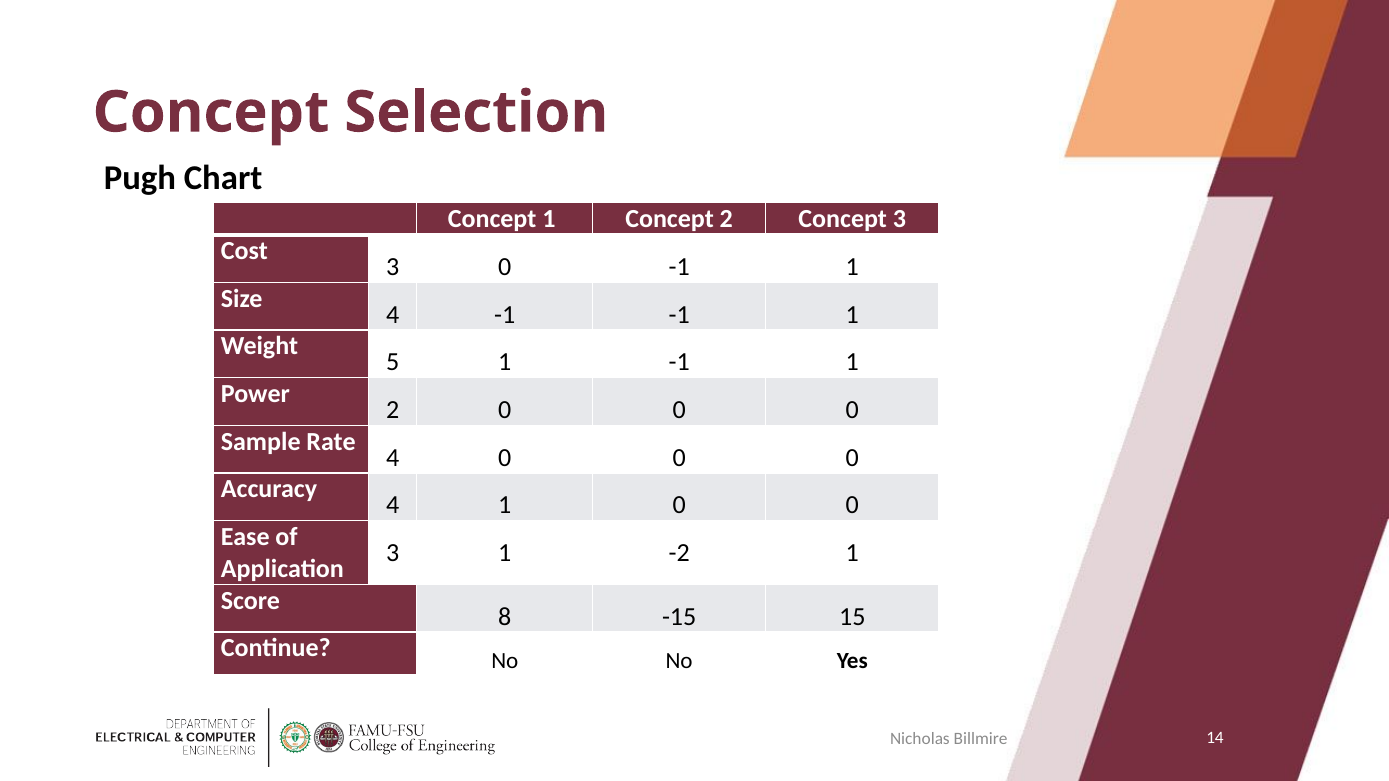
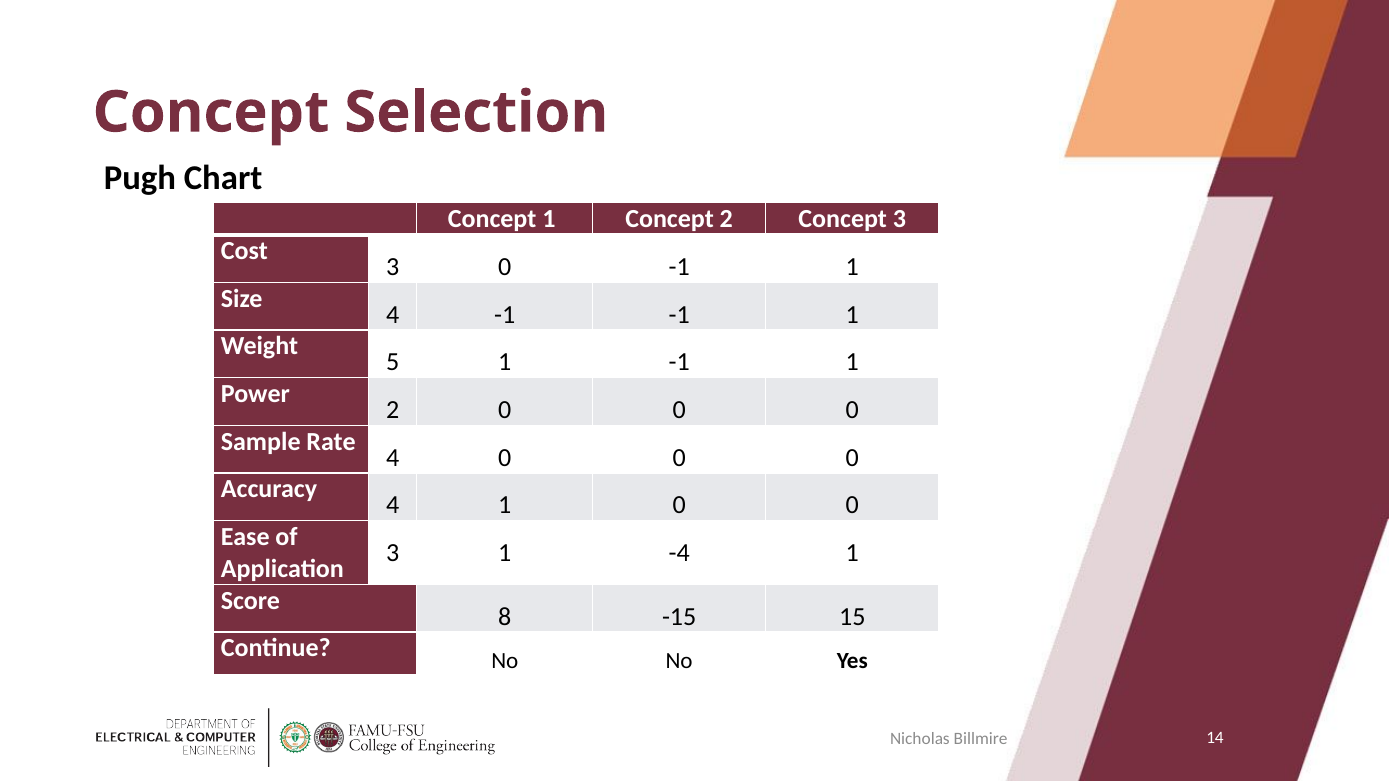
-2: -2 -> -4
